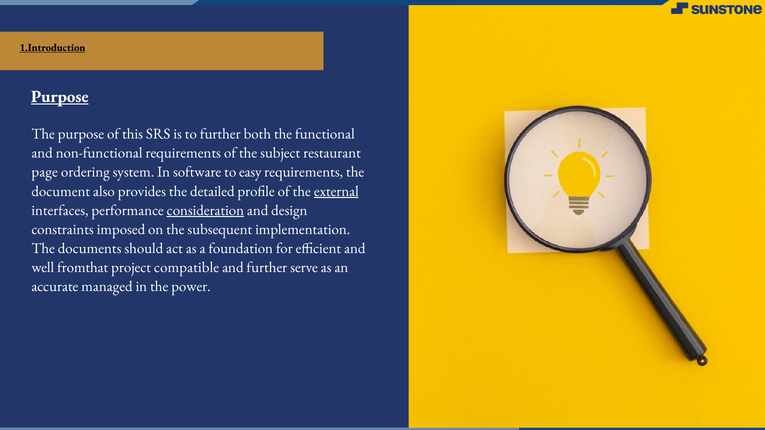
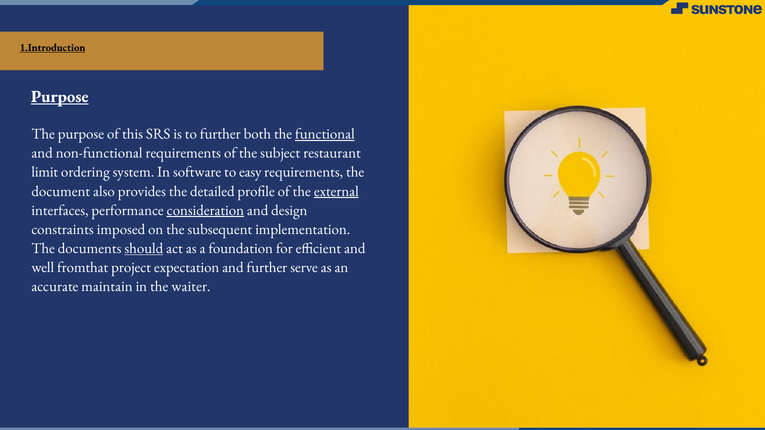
functional underline: none -> present
page: page -> limit
should underline: none -> present
compatible: compatible -> expectation
managed: managed -> maintain
power: power -> waiter
